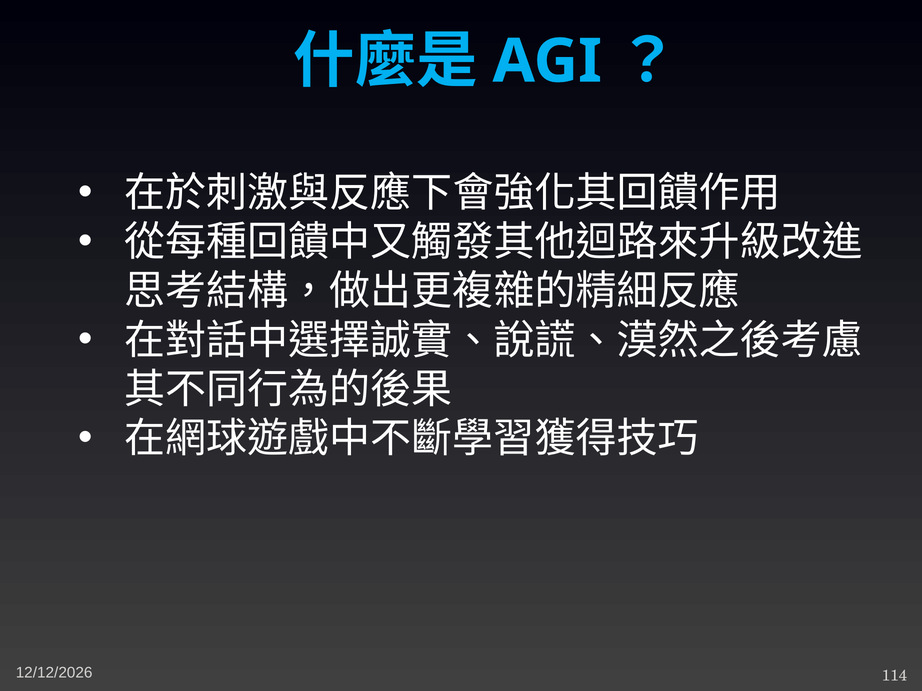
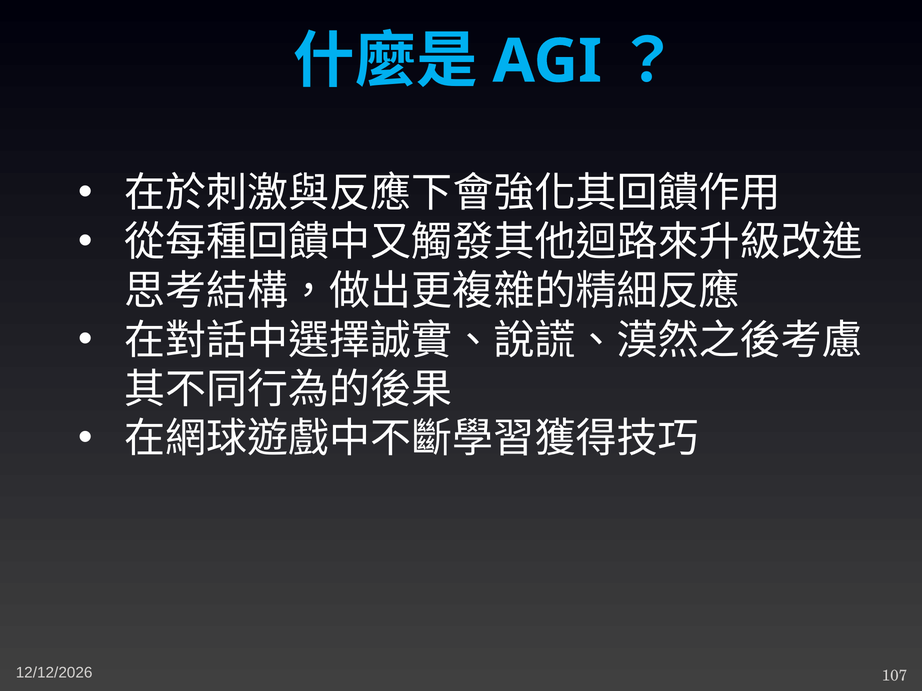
114: 114 -> 107
